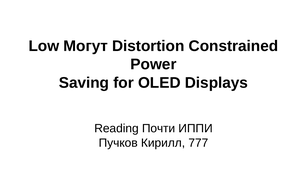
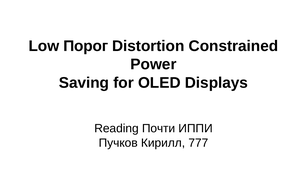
Могут: Могут -> Порог
